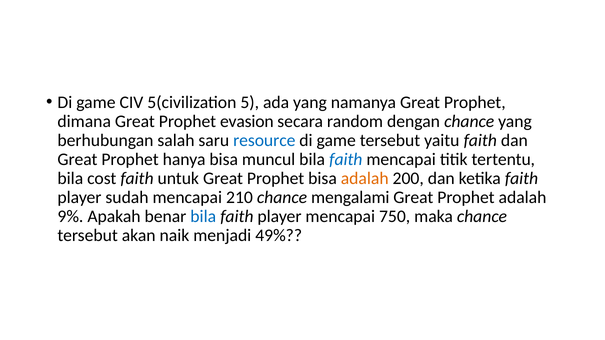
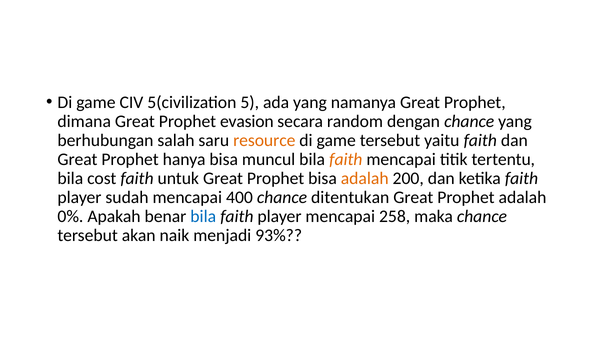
resource colour: blue -> orange
faith at (346, 159) colour: blue -> orange
210: 210 -> 400
mengalami: mengalami -> ditentukan
9%: 9% -> 0%
750: 750 -> 258
49%: 49% -> 93%
